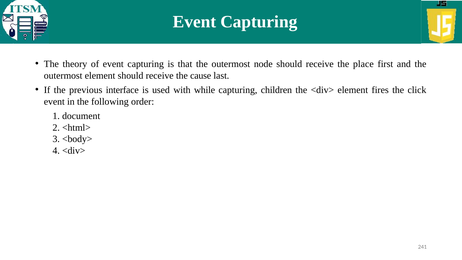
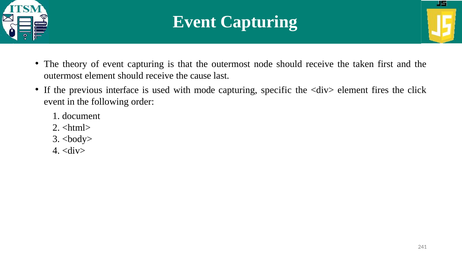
place: place -> taken
while: while -> mode
children: children -> specific
